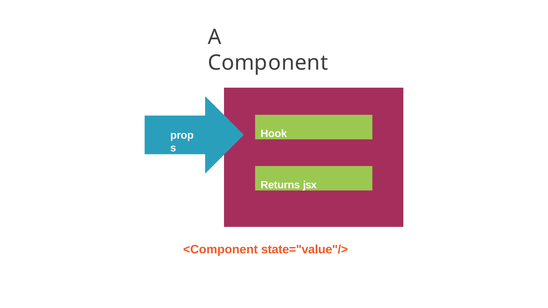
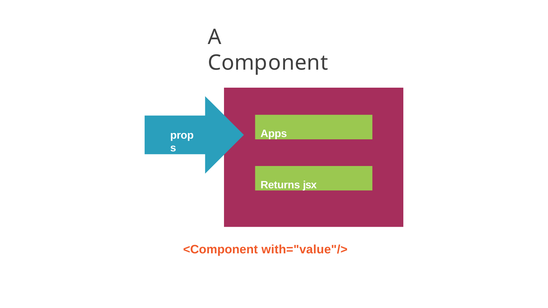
Hook: Hook -> Apps
state="value"/>: state="value"/> -> with="value"/>
